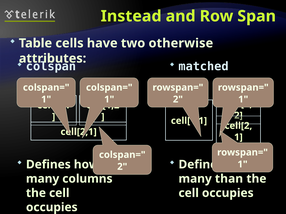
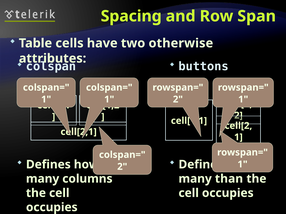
Instead: Instead -> Spacing
matched: matched -> buttons
